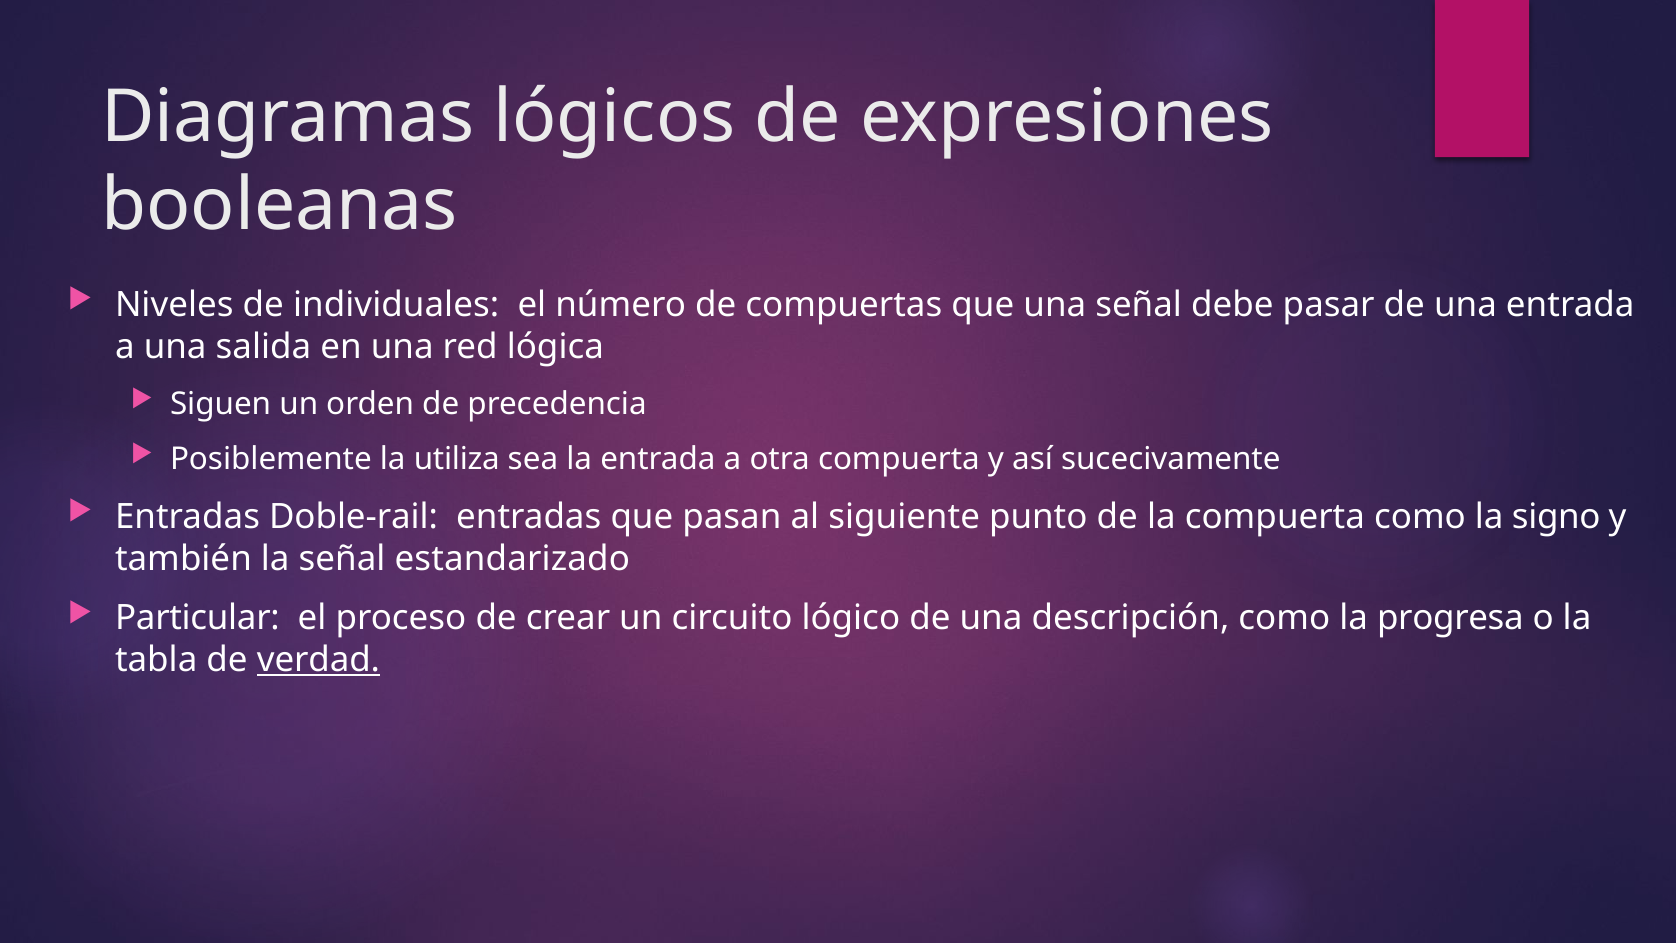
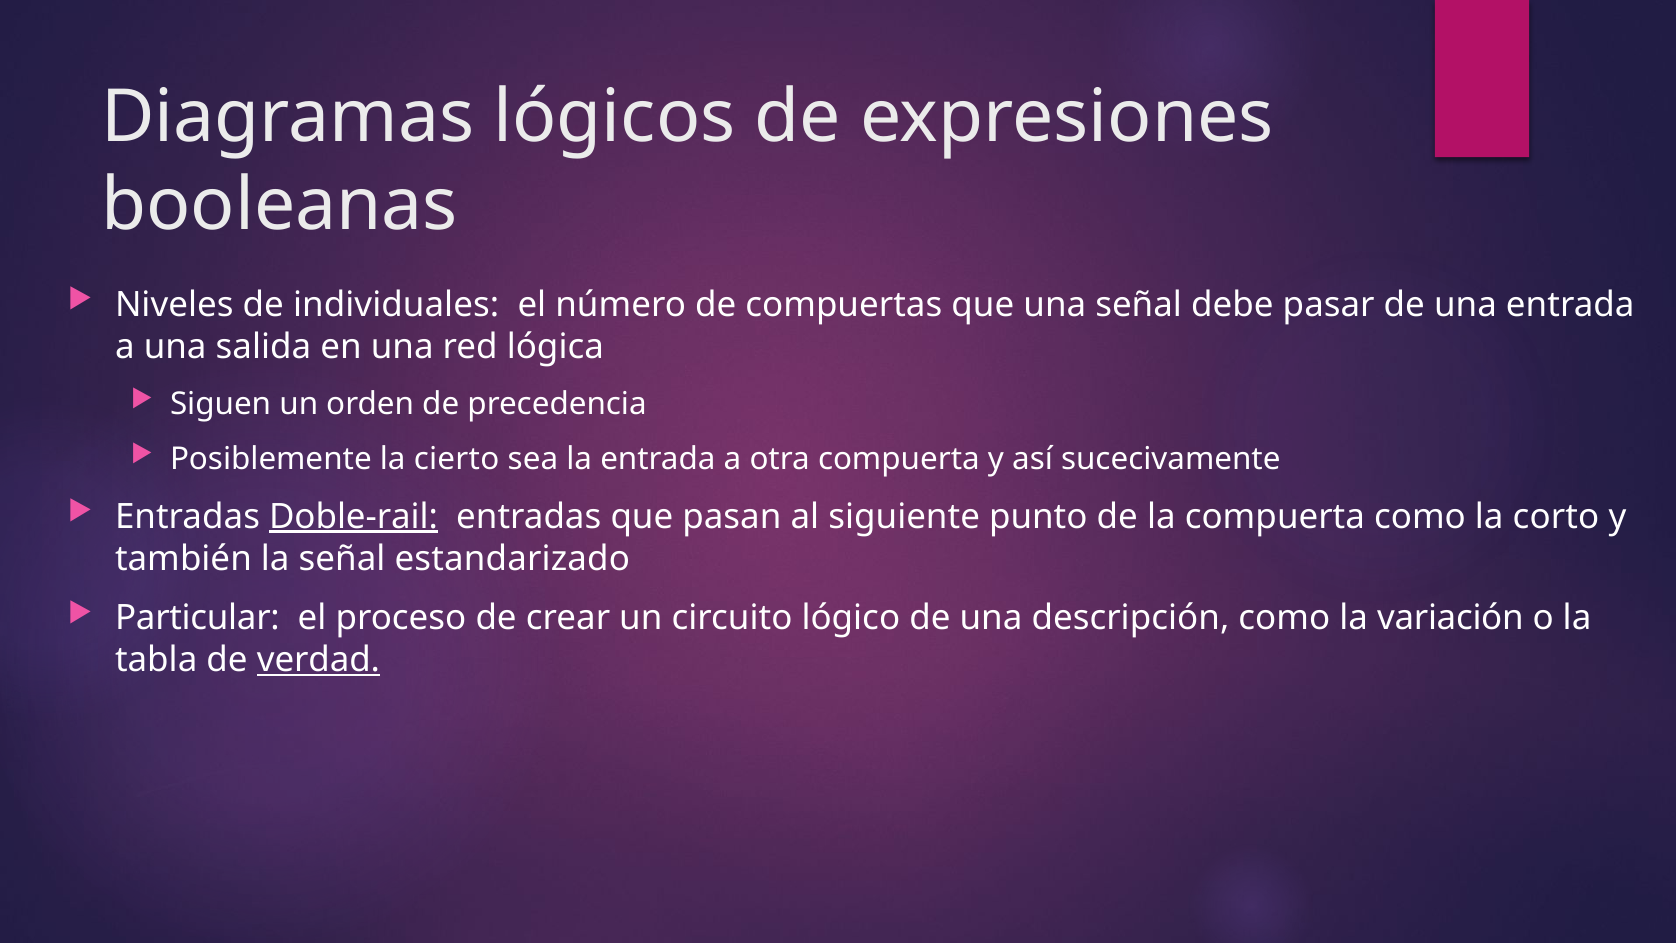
utiliza: utiliza -> cierto
Doble-rail underline: none -> present
signo: signo -> corto
progresa: progresa -> variación
